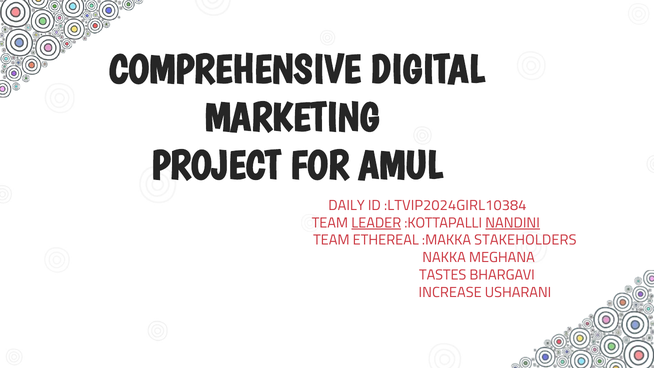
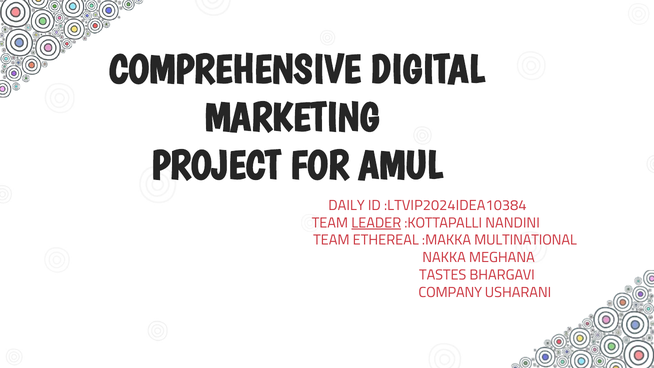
:LTVIP2024GIRL10384: :LTVIP2024GIRL10384 -> :LTVIP2024IDEA10384
NANDINI underline: present -> none
STAKEHOLDERS: STAKEHOLDERS -> MULTINATIONAL
INCREASE: INCREASE -> COMPANY
